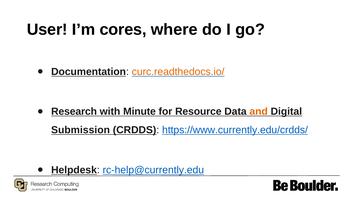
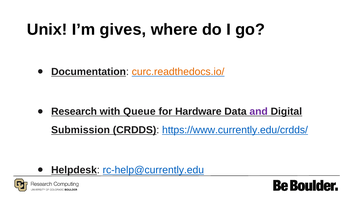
User: User -> Unix
cores: cores -> gives
Minute: Minute -> Queue
Resource: Resource -> Hardware
and colour: orange -> purple
